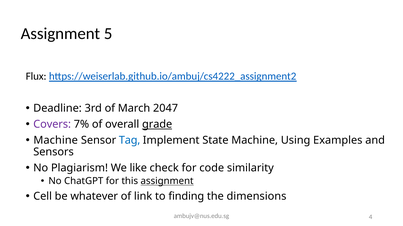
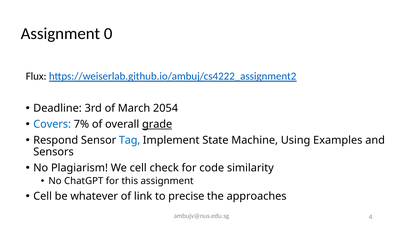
5: 5 -> 0
2047: 2047 -> 2054
Covers colour: purple -> blue
Machine at (56, 141): Machine -> Respond
We like: like -> cell
assignment at (167, 182) underline: present -> none
finding: finding -> precise
dimensions: dimensions -> approaches
